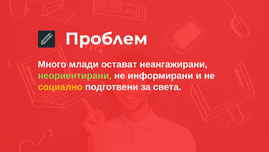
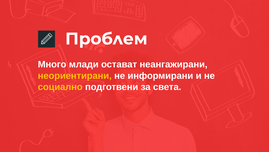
неориентирани colour: light green -> yellow
